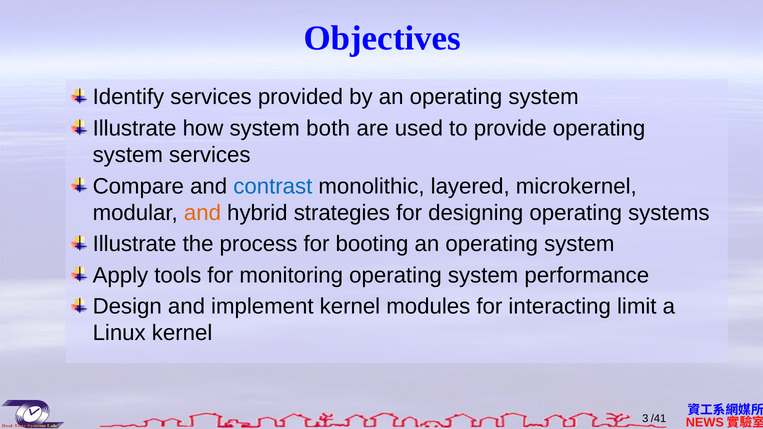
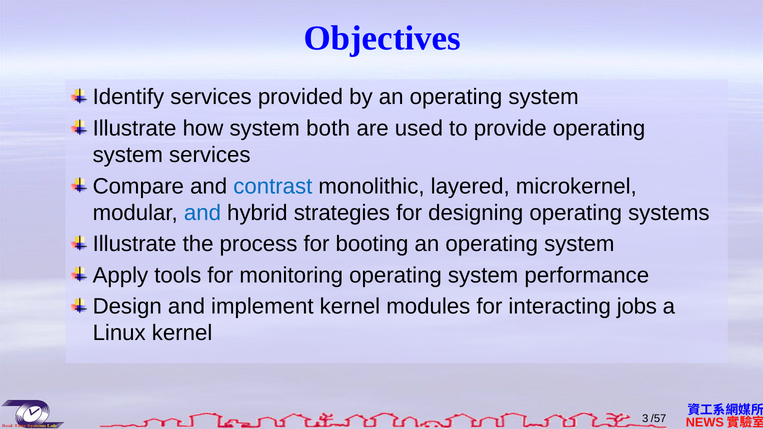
and at (202, 213) colour: orange -> blue
limit: limit -> jobs
/41: /41 -> /57
